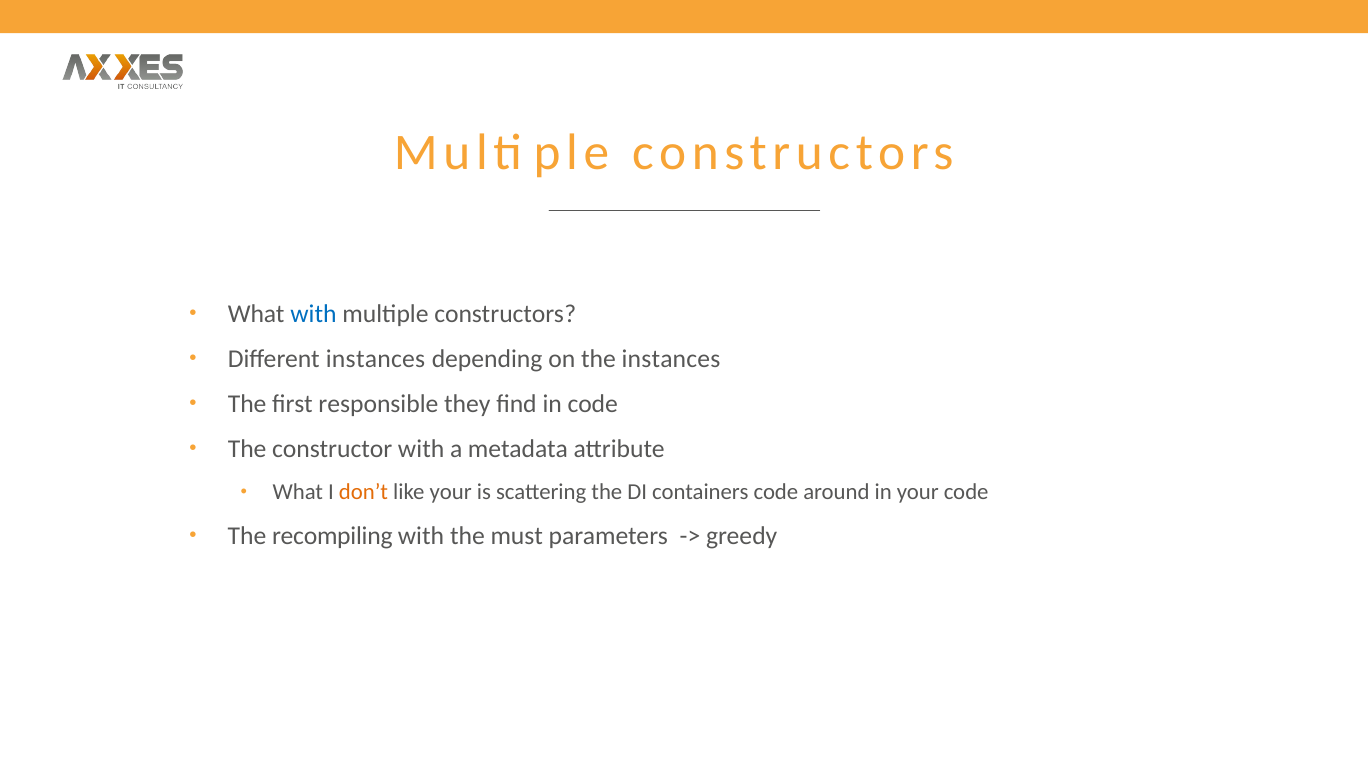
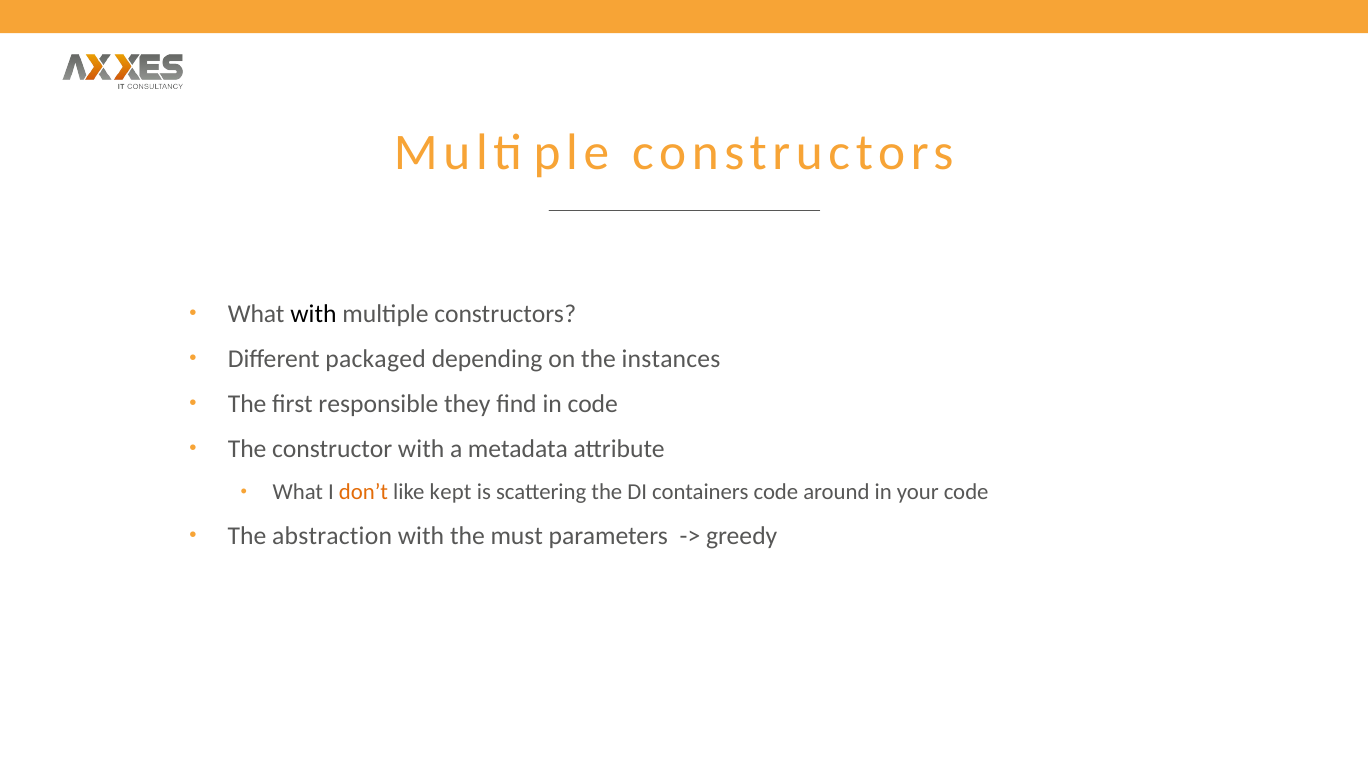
with at (313, 314) colour: blue -> black
Different instances: instances -> packaged
like your: your -> kept
recompiling: recompiling -> abstraction
